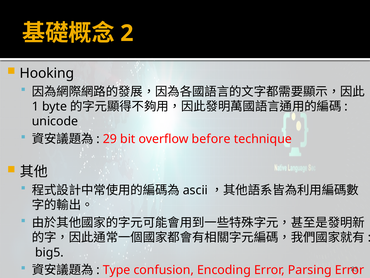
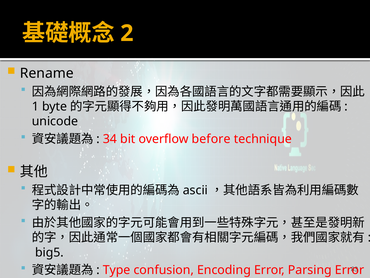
Hooking: Hooking -> Rename
29: 29 -> 34
